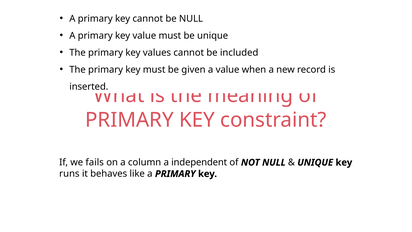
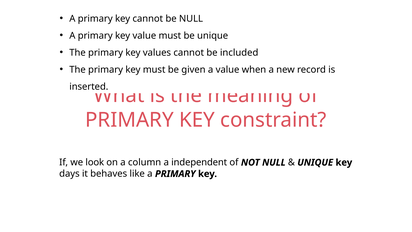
fails: fails -> look
runs: runs -> days
